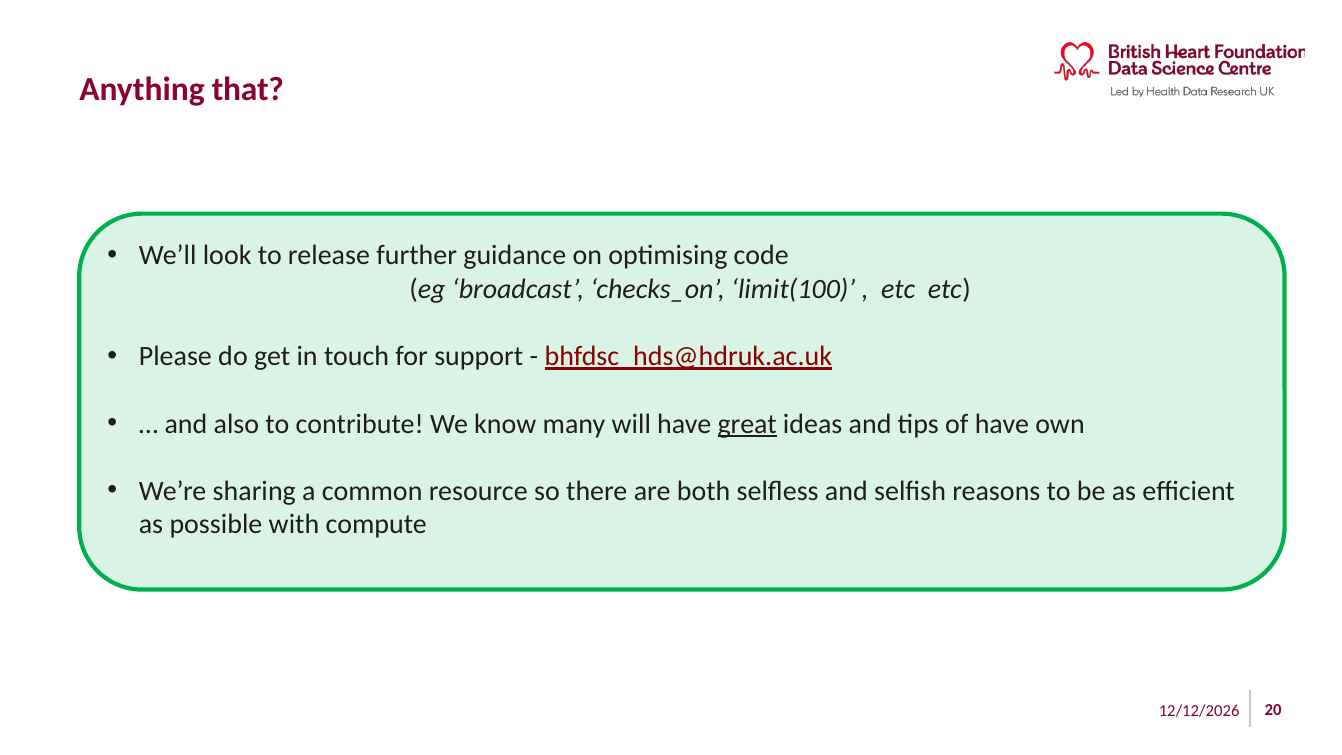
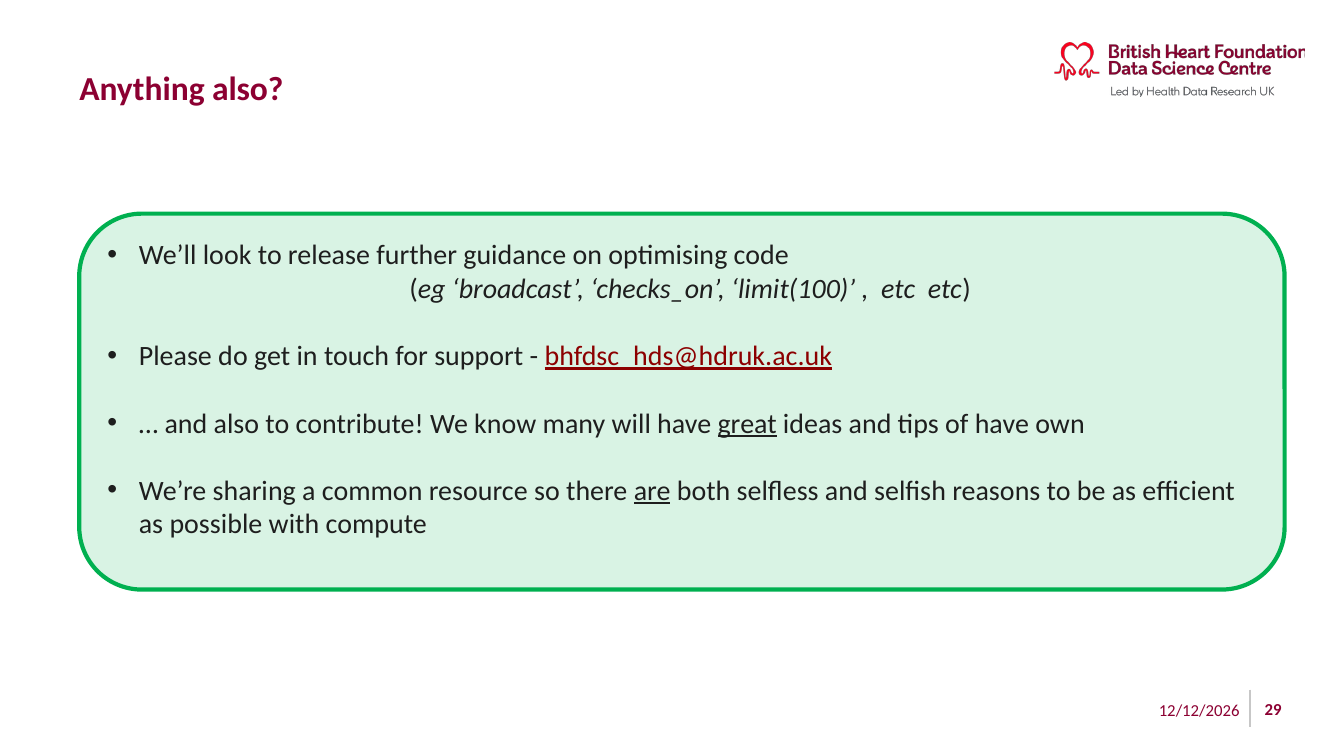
Anything that: that -> also
are underline: none -> present
20: 20 -> 29
